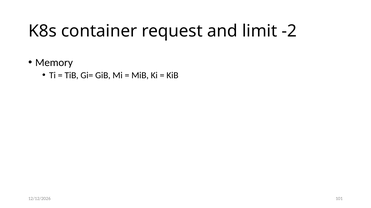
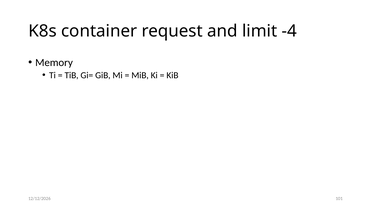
-2: -2 -> -4
